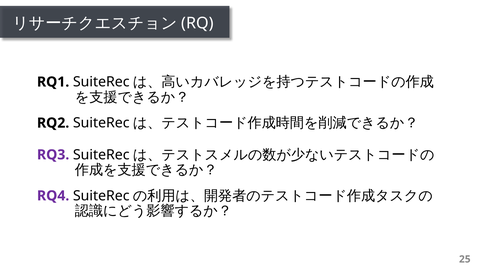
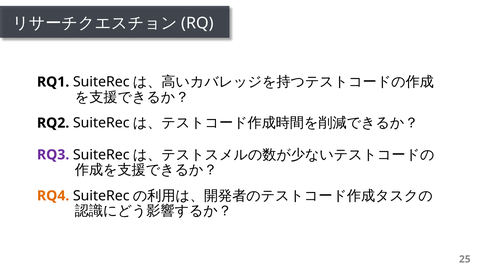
RQ4 colour: purple -> orange
